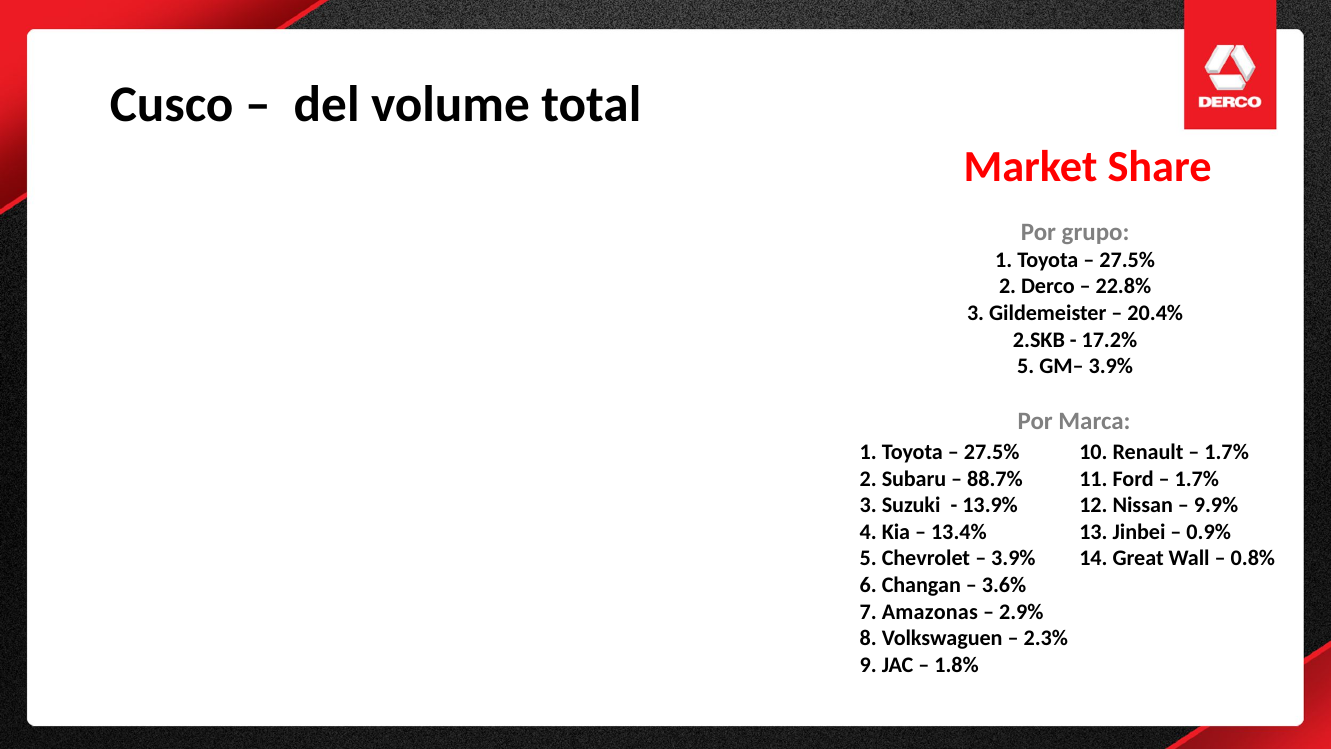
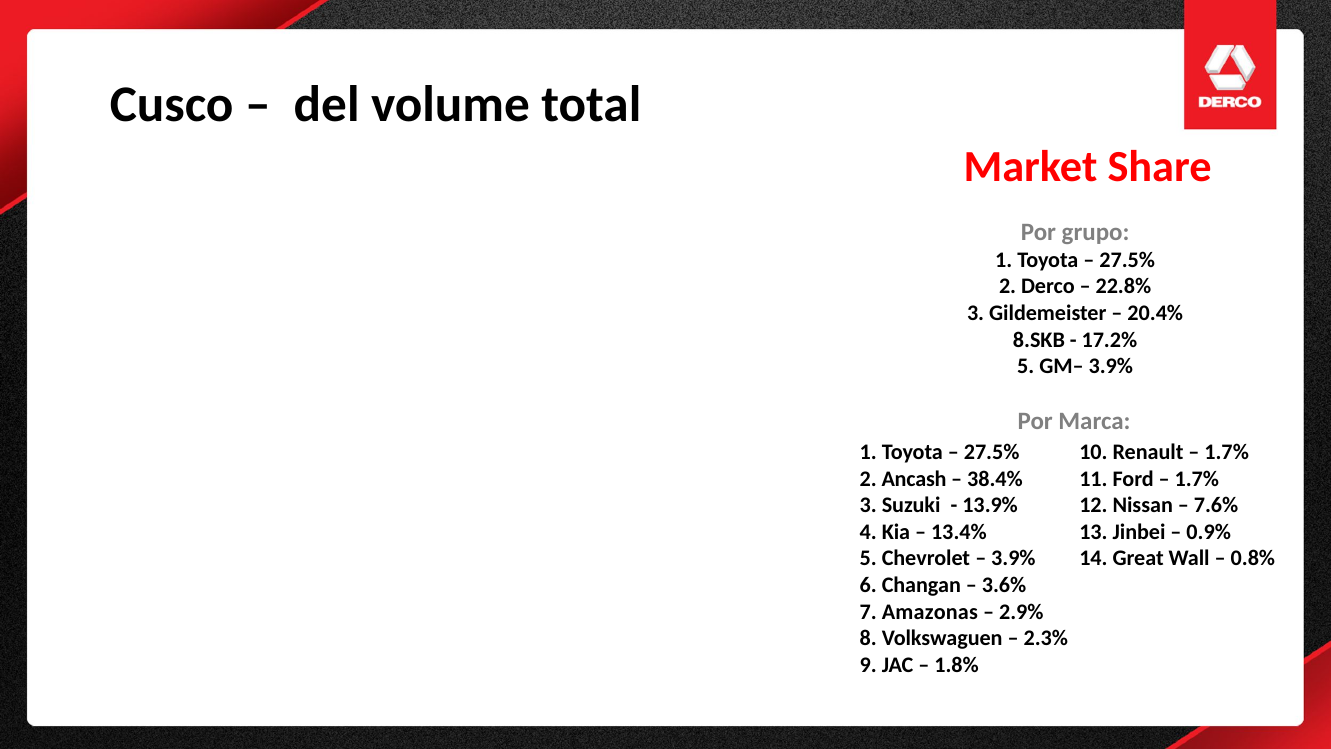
2.SKB: 2.SKB -> 8.SKB
Subaru: Subaru -> Ancash
88.7%: 88.7% -> 38.4%
9.9%: 9.9% -> 7.6%
